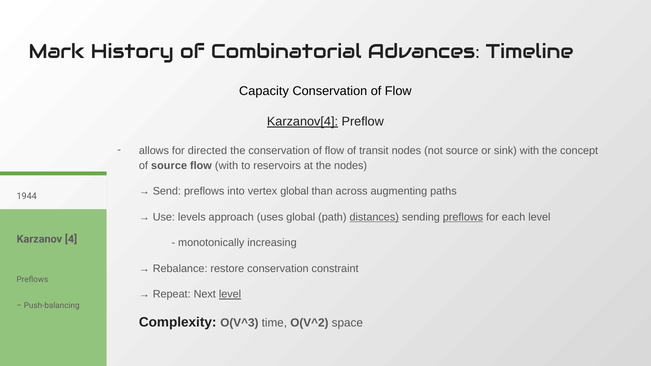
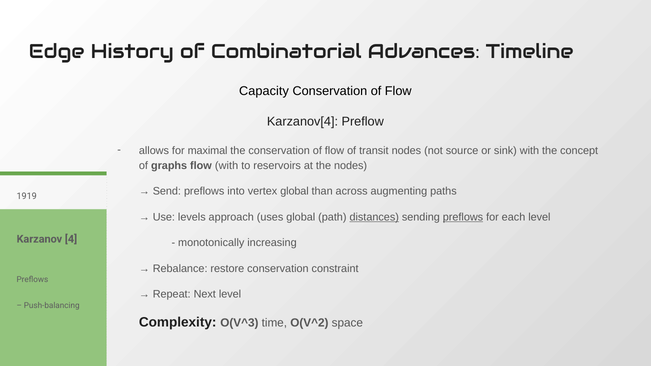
Mark: Mark -> Edge
Karzanov[4 underline: present -> none
directed: directed -> maximal
of source: source -> graphs
1944: 1944 -> 1919
level at (230, 295) underline: present -> none
